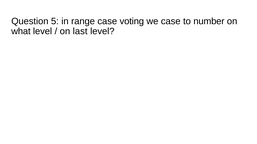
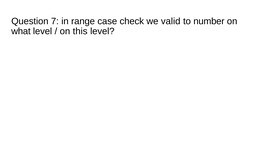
5: 5 -> 7
voting: voting -> check
we case: case -> valid
last: last -> this
